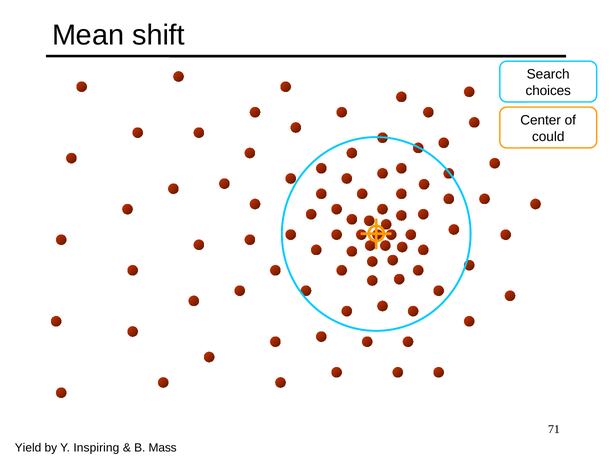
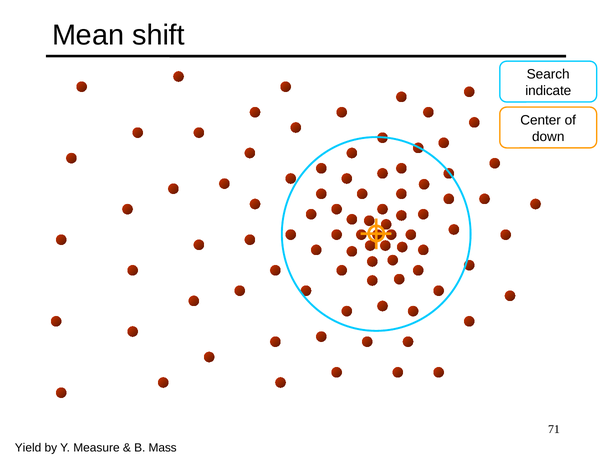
choices: choices -> indicate
could: could -> down
Inspiring: Inspiring -> Measure
